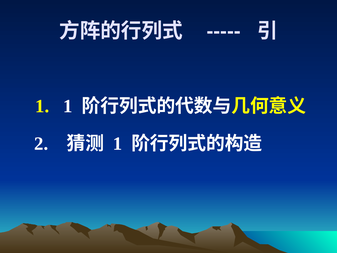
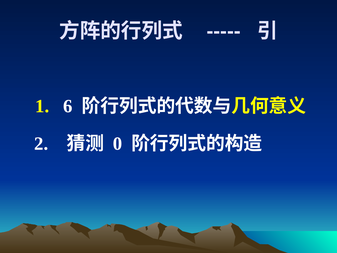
1 1: 1 -> 6
1 at (117, 144): 1 -> 0
